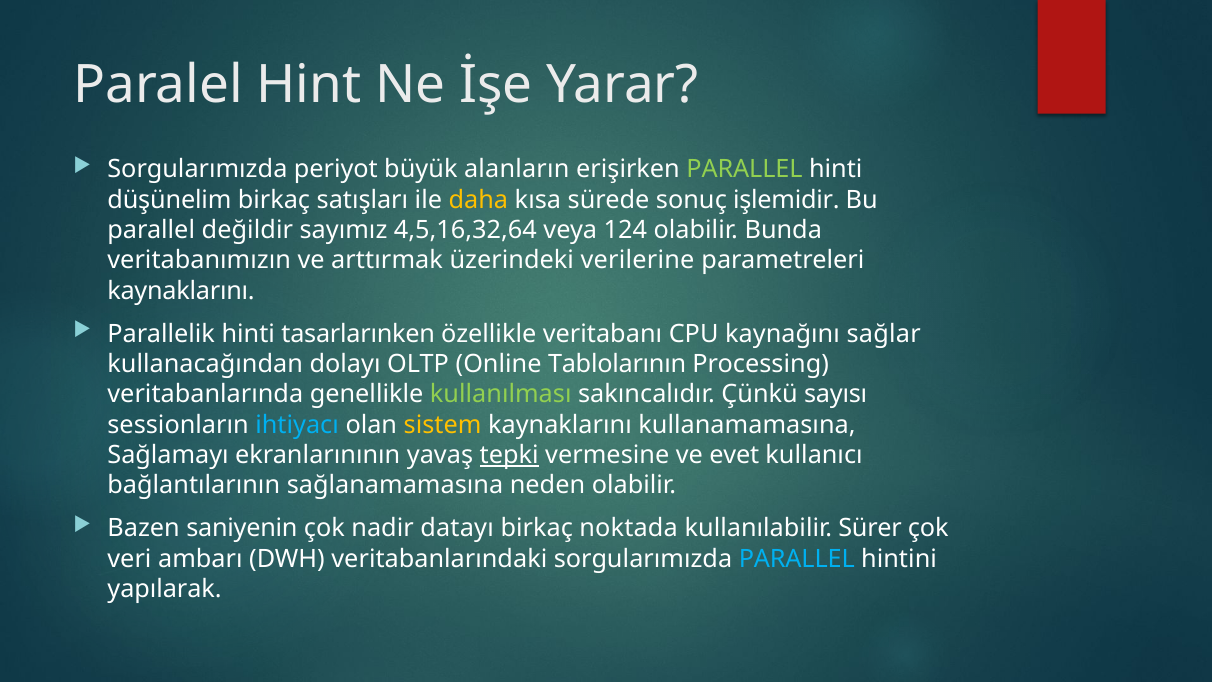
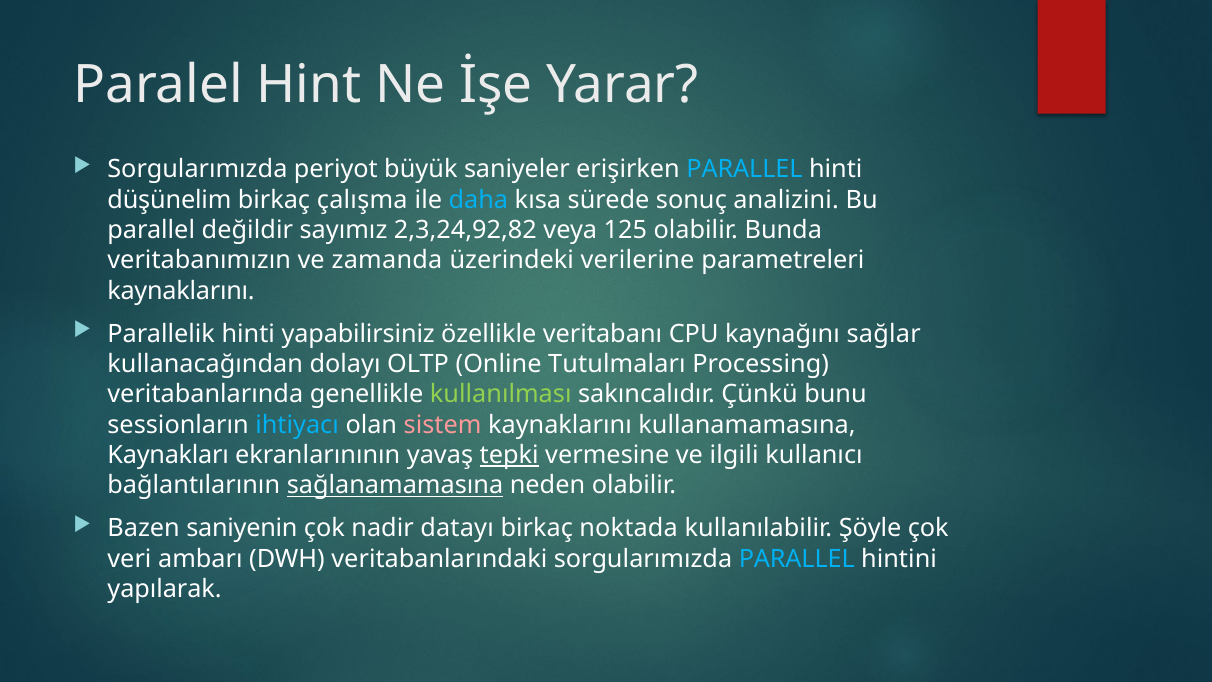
alanların: alanların -> saniyeler
PARALLEL at (745, 169) colour: light green -> light blue
satışları: satışları -> çalışma
daha colour: yellow -> light blue
işlemidir: işlemidir -> analizini
4,5,16,32,64: 4,5,16,32,64 -> 2,3,24,92,82
124: 124 -> 125
arttırmak: arttırmak -> zamanda
tasarlarınken: tasarlarınken -> yapabilirsiniz
Tablolarının: Tablolarının -> Tutulmaları
sayısı: sayısı -> bunu
sistem colour: yellow -> pink
Sağlamayı: Sağlamayı -> Kaynakları
evet: evet -> ilgili
sağlanamamasına underline: none -> present
Sürer: Sürer -> Şöyle
